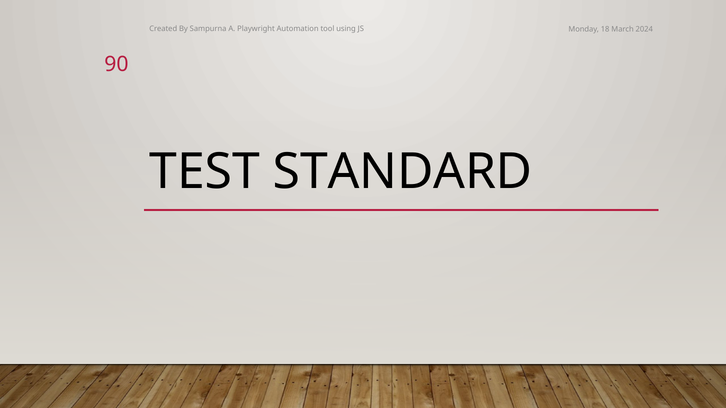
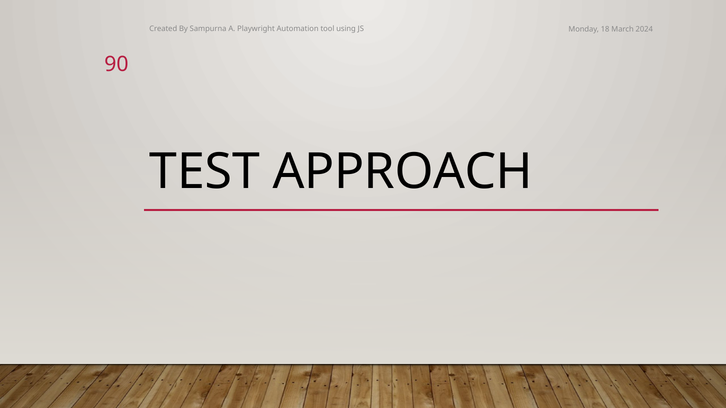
STANDARD: STANDARD -> APPROACH
